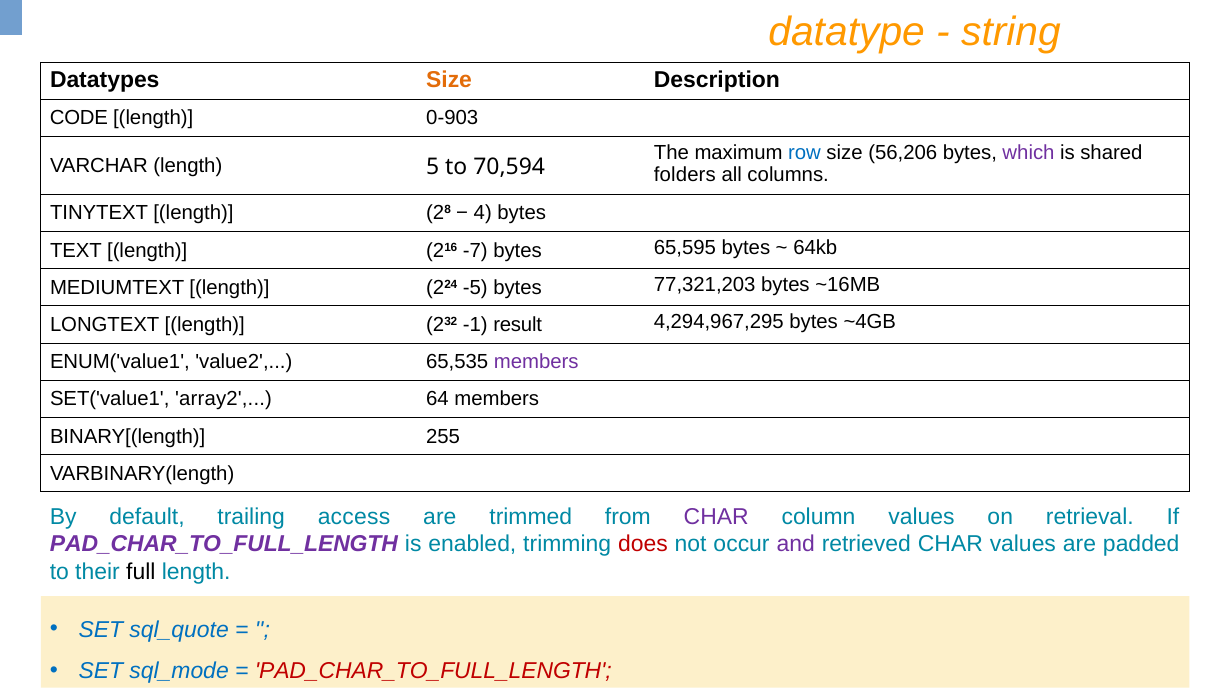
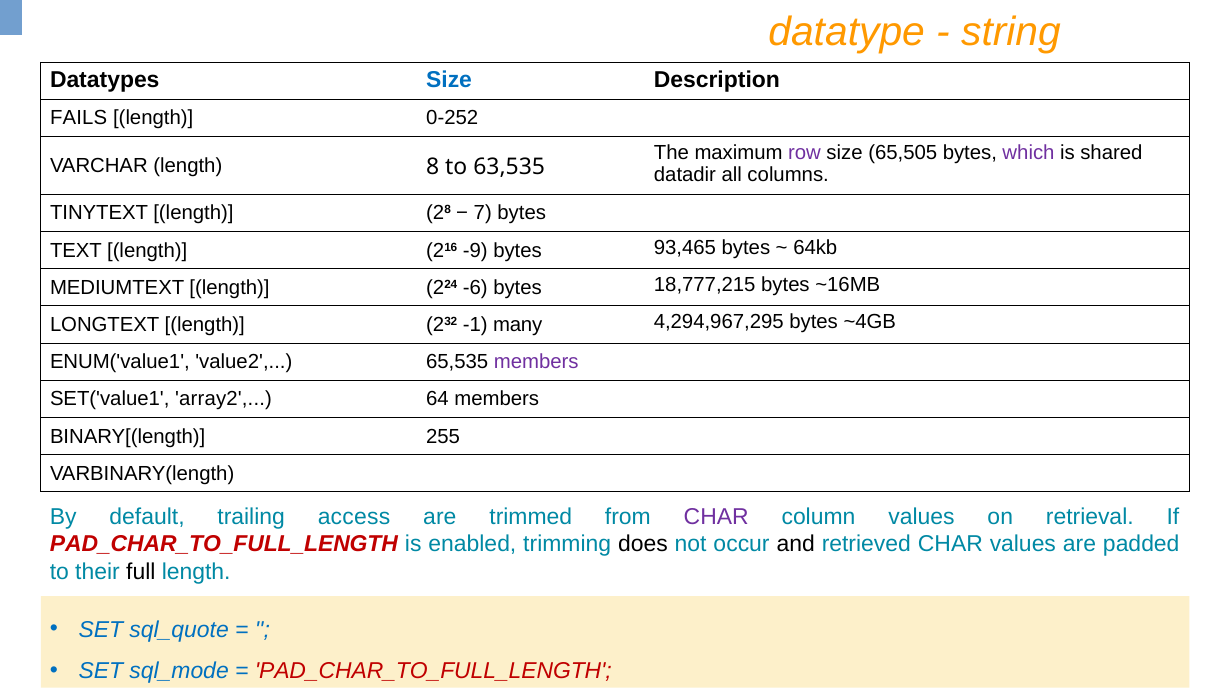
Size at (449, 80) colour: orange -> blue
CODE: CODE -> FAILS
0-903: 0-903 -> 0-252
row colour: blue -> purple
56,206: 56,206 -> 65,505
5: 5 -> 8
70,594: 70,594 -> 63,535
folders: folders -> datadir
4: 4 -> 7
-7: -7 -> -9
65,595: 65,595 -> 93,465
-5: -5 -> -6
77,321,203: 77,321,203 -> 18,777,215
result: result -> many
PAD_CHAR_TO_FULL_LENGTH at (224, 544) colour: purple -> red
does colour: red -> black
and colour: purple -> black
